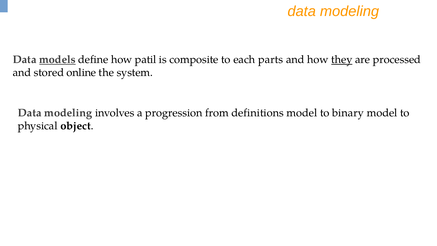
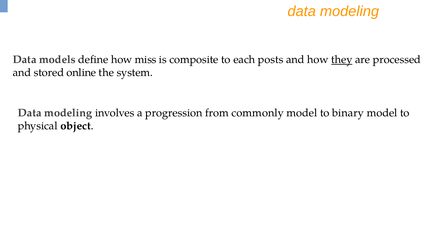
models underline: present -> none
patil: patil -> miss
parts: parts -> posts
definitions: definitions -> commonly
